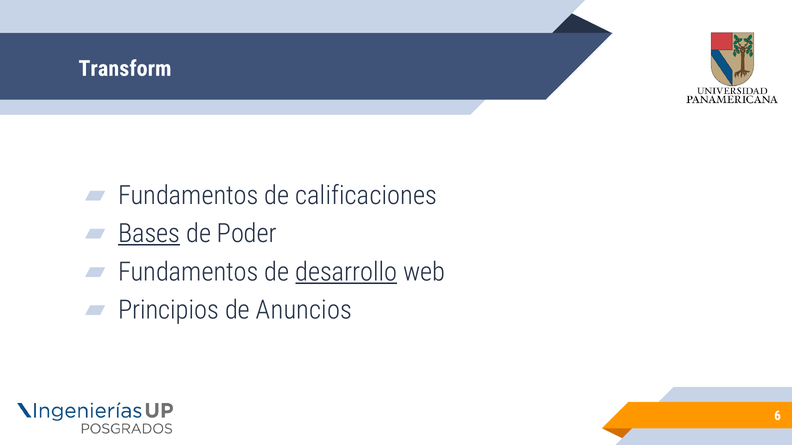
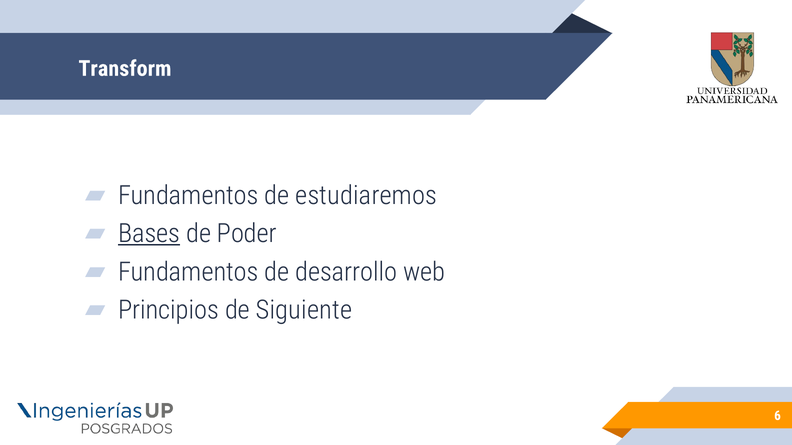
calificaciones: calificaciones -> estudiaremos
desarrollo underline: present -> none
Anuncios: Anuncios -> Siguiente
